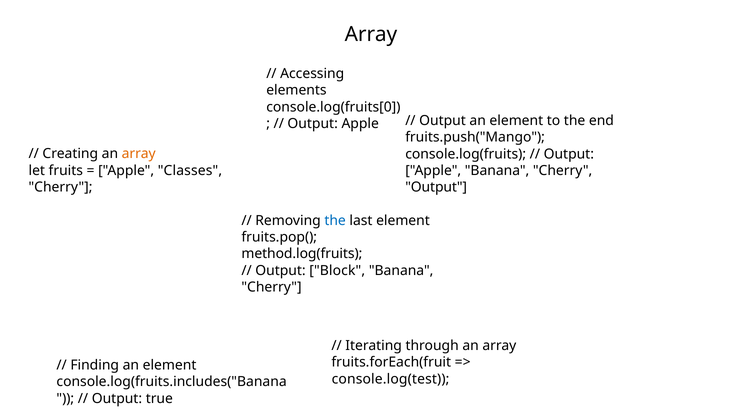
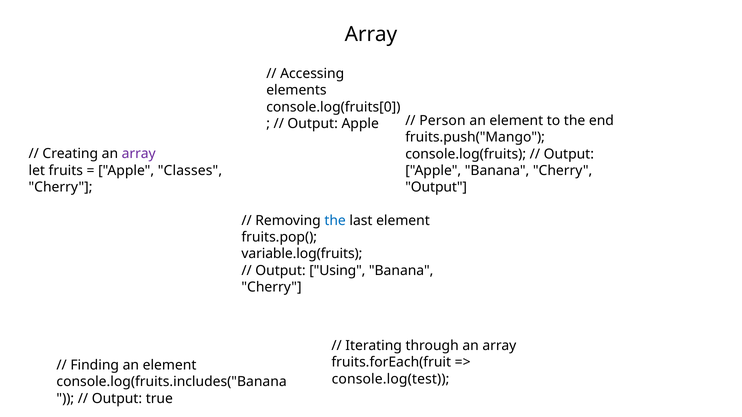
Output at (443, 121): Output -> Person
array at (139, 154) colour: orange -> purple
method.log(fruits: method.log(fruits -> variable.log(fruits
Block: Block -> Using
